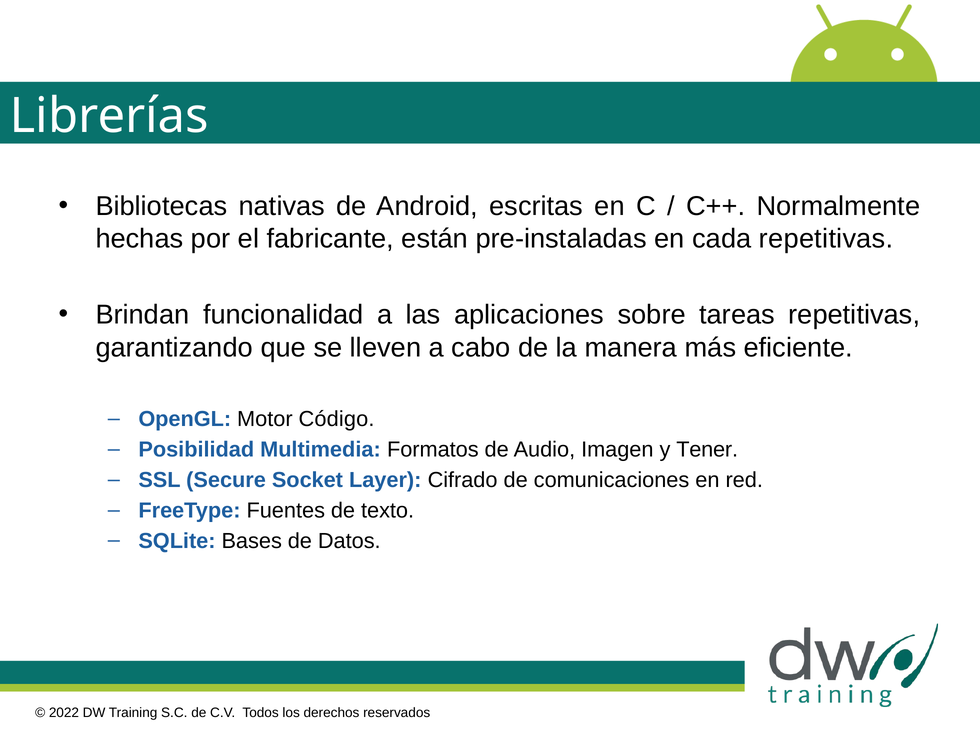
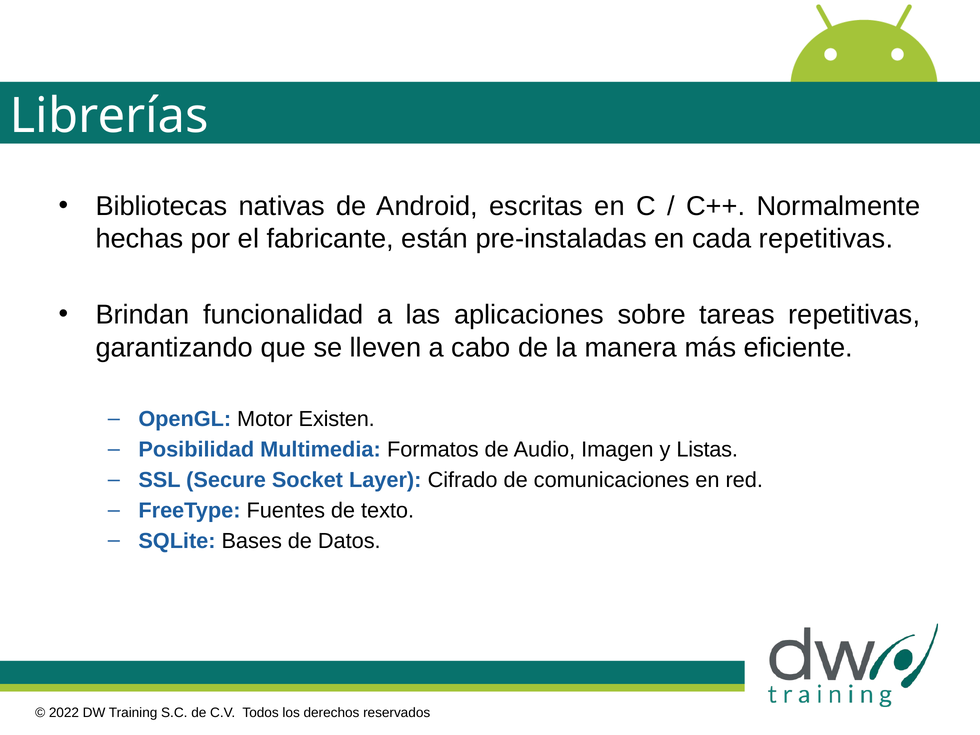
Código: Código -> Existen
Tener: Tener -> Listas
